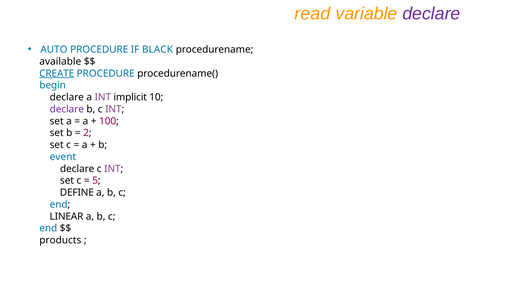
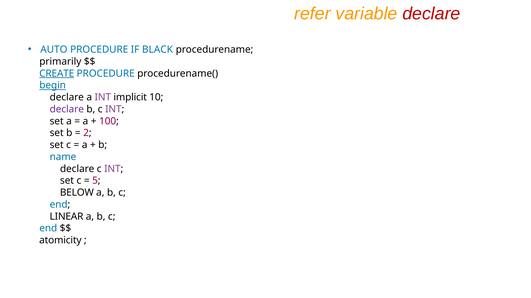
read: read -> refer
declare at (431, 14) colour: purple -> red
available: available -> primarily
begin underline: none -> present
event: event -> name
DEFINE: DEFINE -> BELOW
products: products -> atomicity
